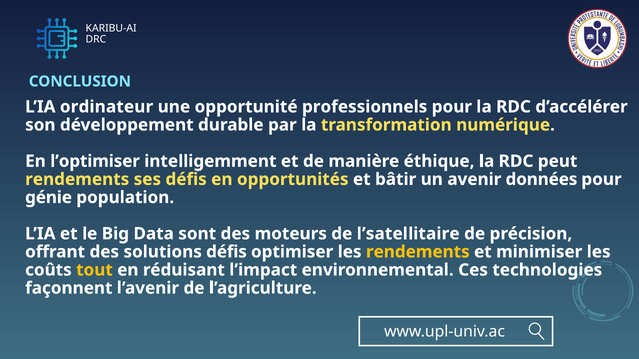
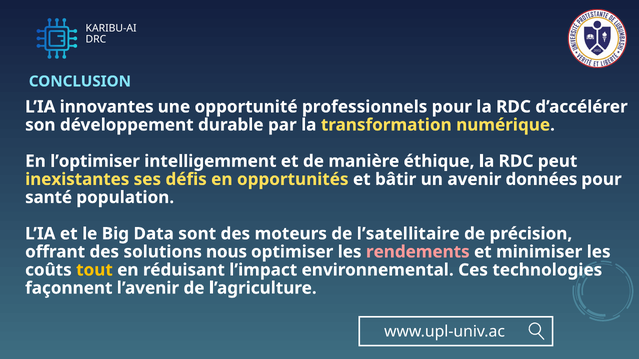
ordinateur: ordinateur -> innovantes
rendements at (77, 180): rendements -> inexistantes
génie: génie -> santé
solutions défis: défis -> nous
rendements at (418, 252) colour: yellow -> pink
